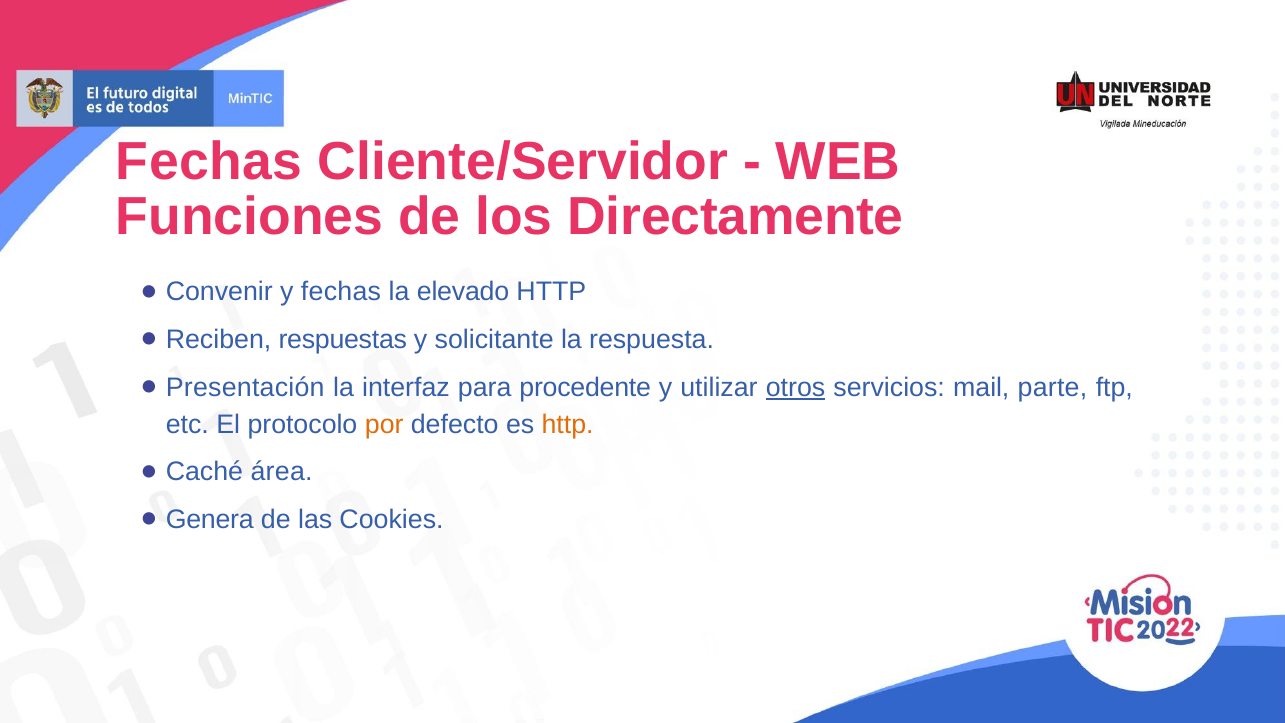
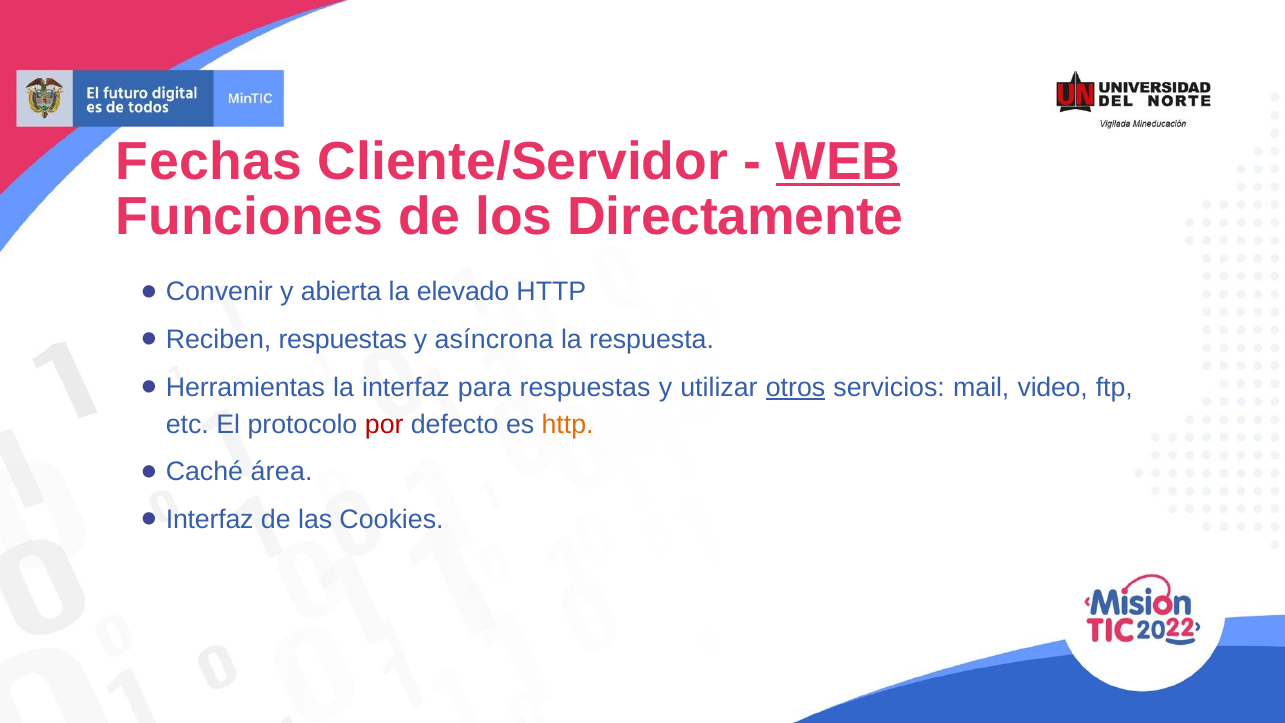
WEB underline: none -> present
y fechas: fechas -> abierta
solicitante: solicitante -> asíncrona
Presentación: Presentación -> Herramientas
para procedente: procedente -> respuestas
parte: parte -> video
por colour: orange -> red
Genera at (210, 520): Genera -> Interfaz
